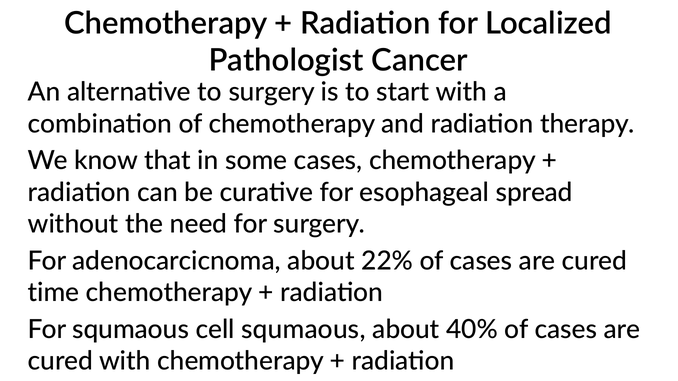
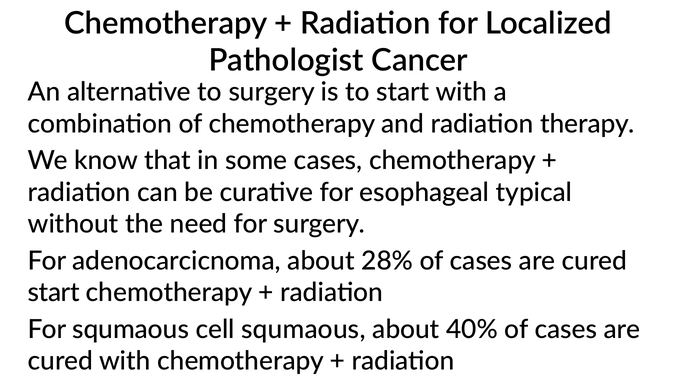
spread: spread -> typical
22%: 22% -> 28%
time at (54, 293): time -> start
